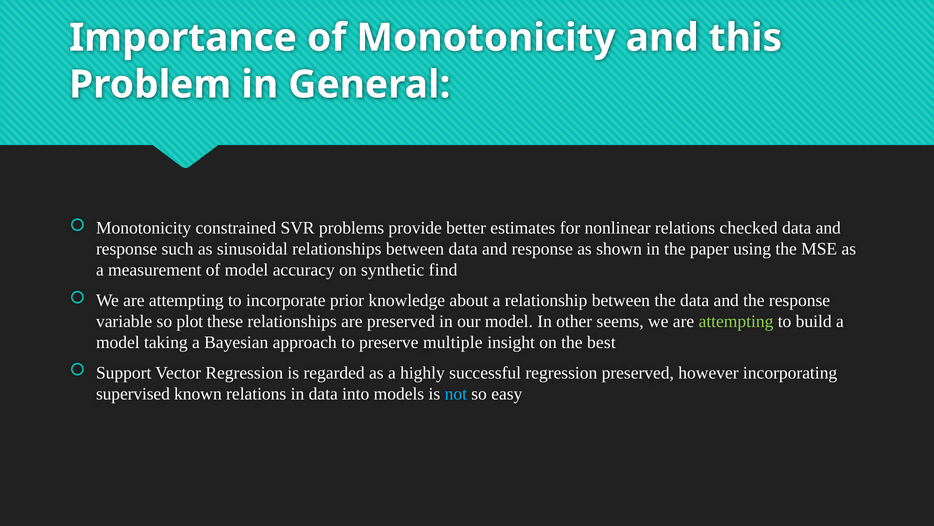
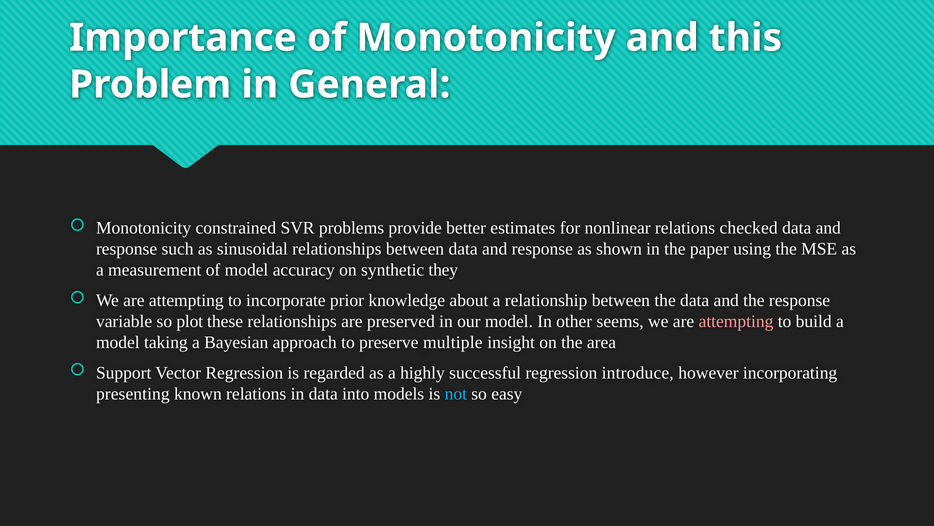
find: find -> they
attempting at (736, 321) colour: light green -> pink
best: best -> area
regression preserved: preserved -> introduce
supervised: supervised -> presenting
